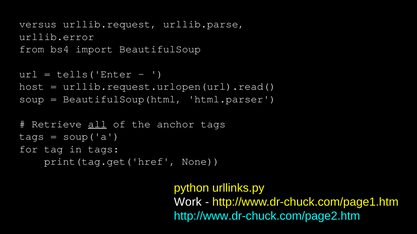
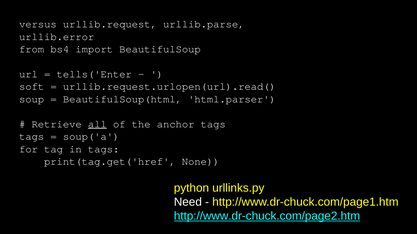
host: host -> soft
Work: Work -> Need
http://www.dr-chuck.com/page2.htm underline: none -> present
